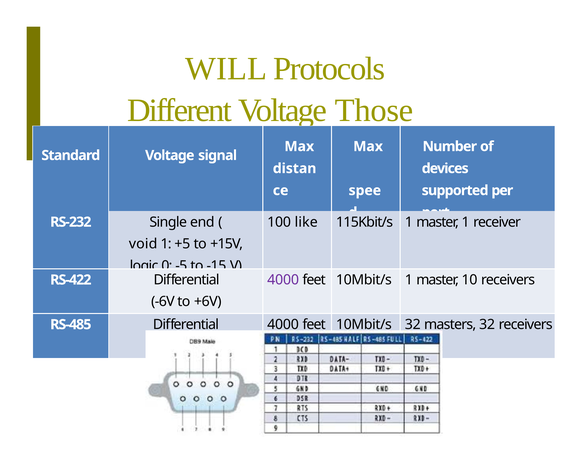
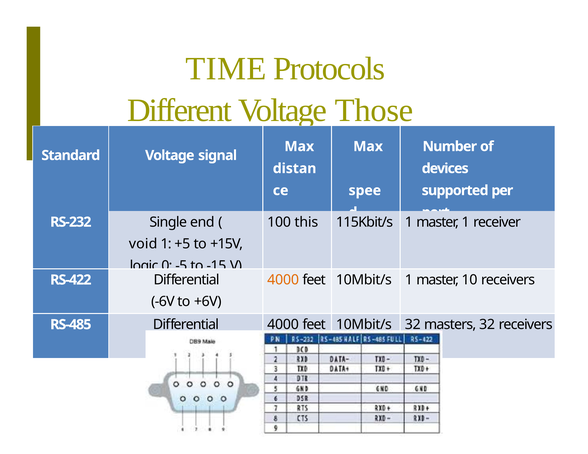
WILL: WILL -> TIME
like: like -> this
4000 at (283, 280) colour: purple -> orange
